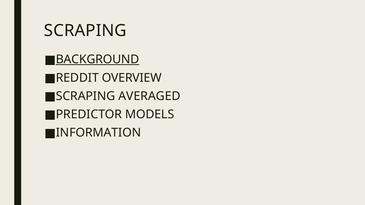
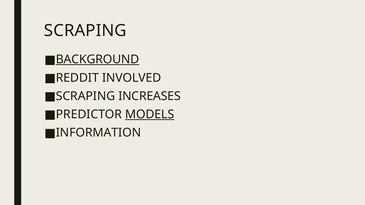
OVERVIEW: OVERVIEW -> INVOLVED
AVERAGED: AVERAGED -> INCREASES
MODELS underline: none -> present
